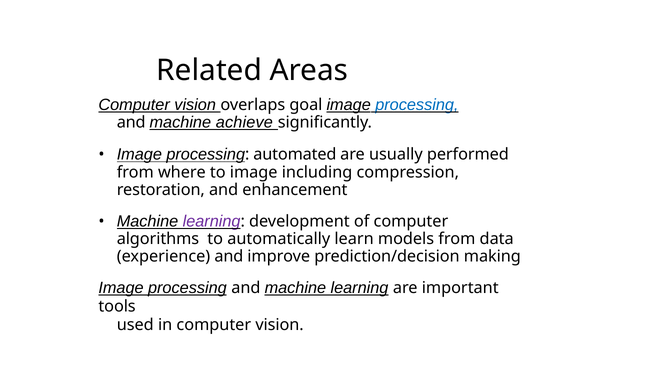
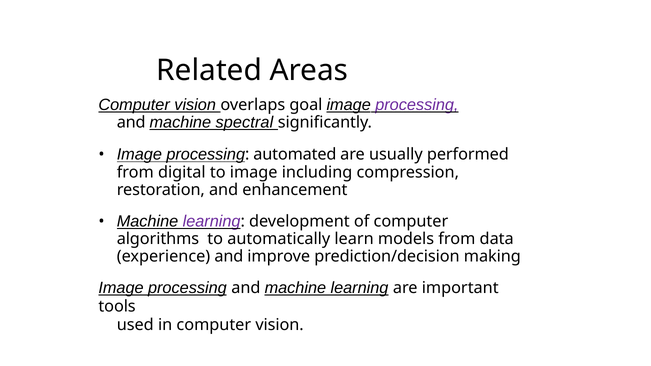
processing at (417, 105) colour: blue -> purple
achieve: achieve -> spectral
where: where -> digital
